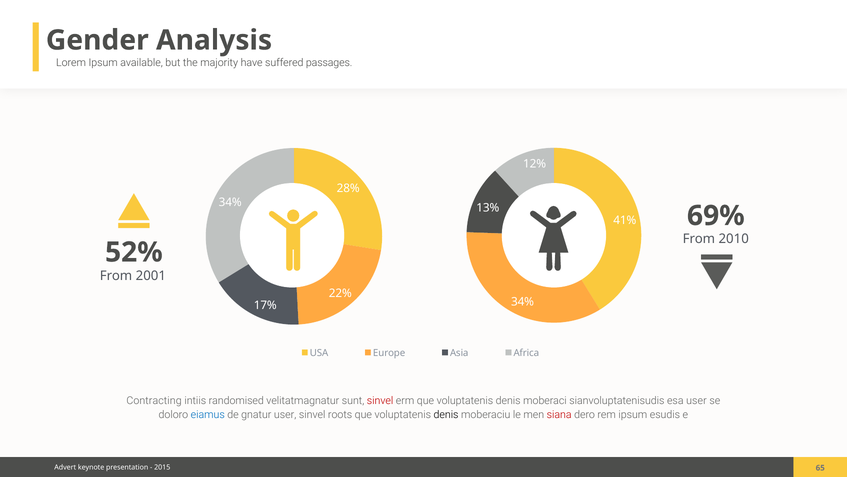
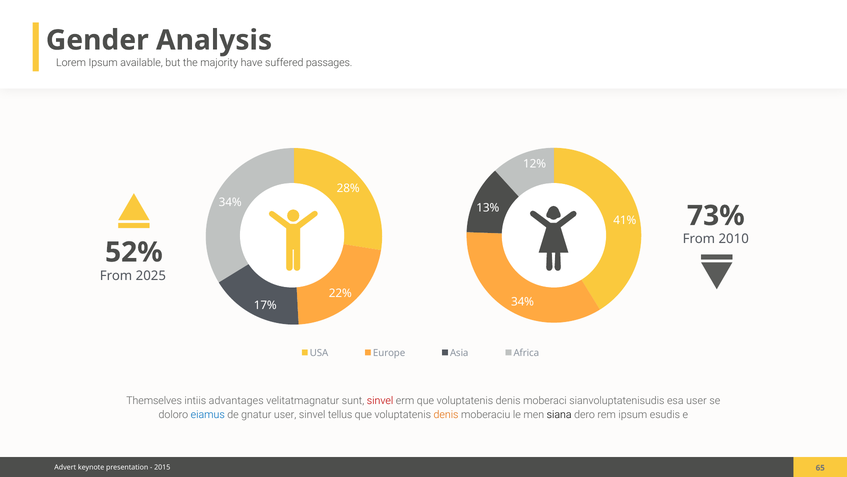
69%: 69% -> 73%
2001: 2001 -> 2025
Contracting: Contracting -> Themselves
randomised: randomised -> advantages
roots: roots -> tellus
denis at (446, 414) colour: black -> orange
siana colour: red -> black
